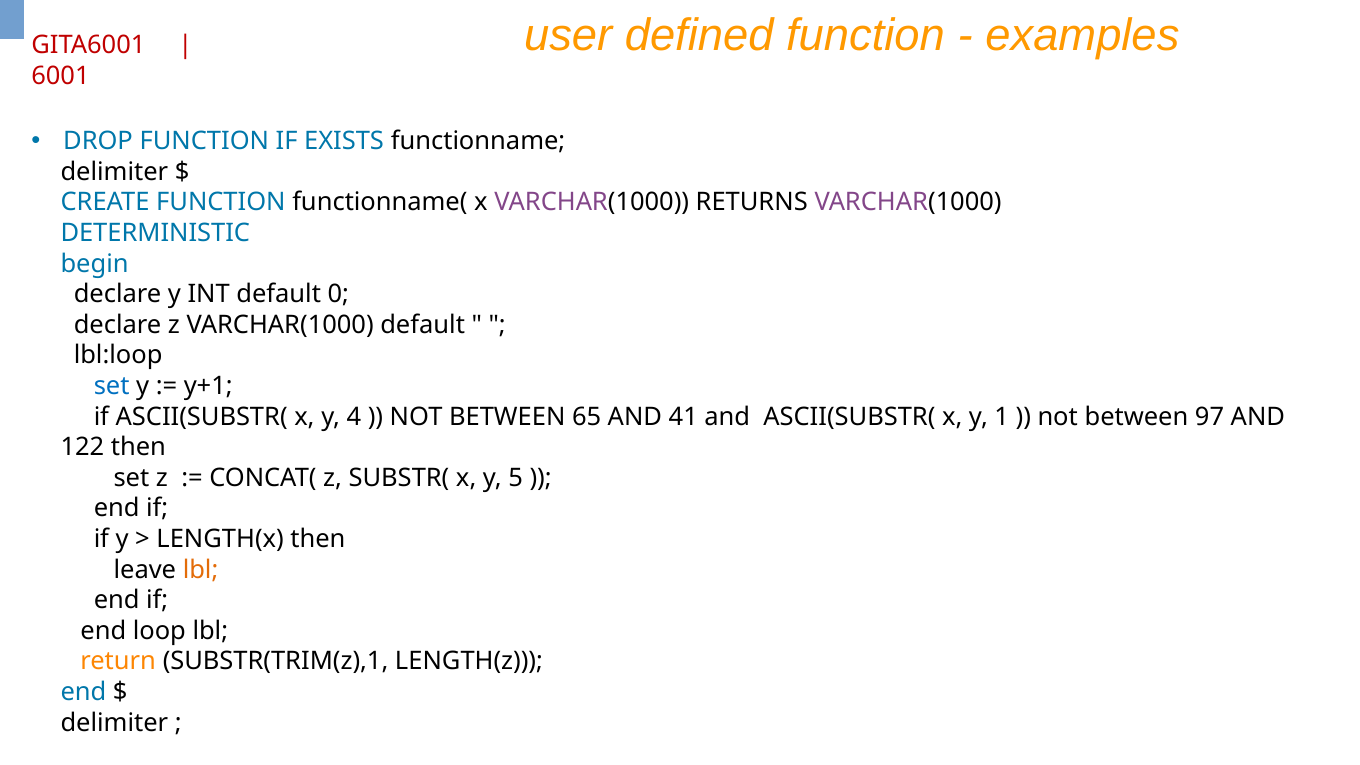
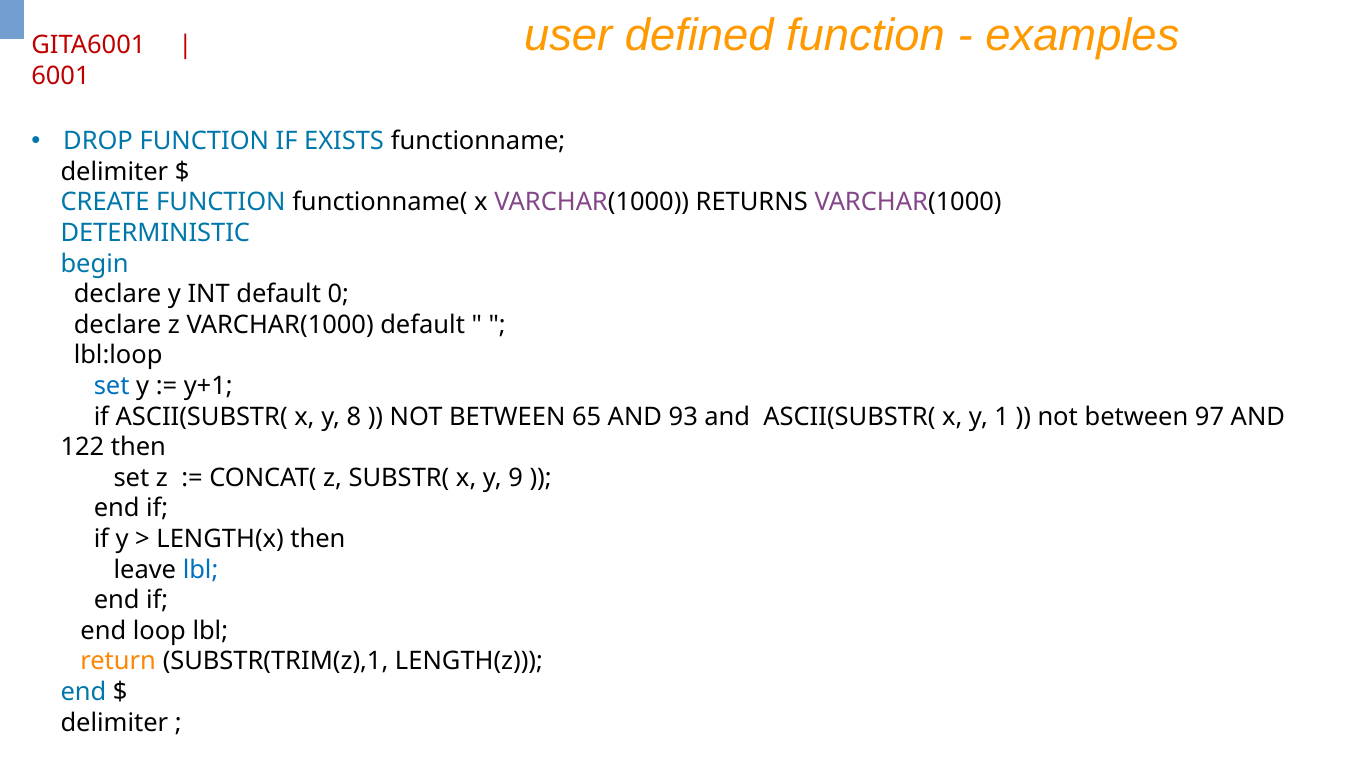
4: 4 -> 8
41: 41 -> 93
5: 5 -> 9
lbl at (201, 570) colour: orange -> blue
